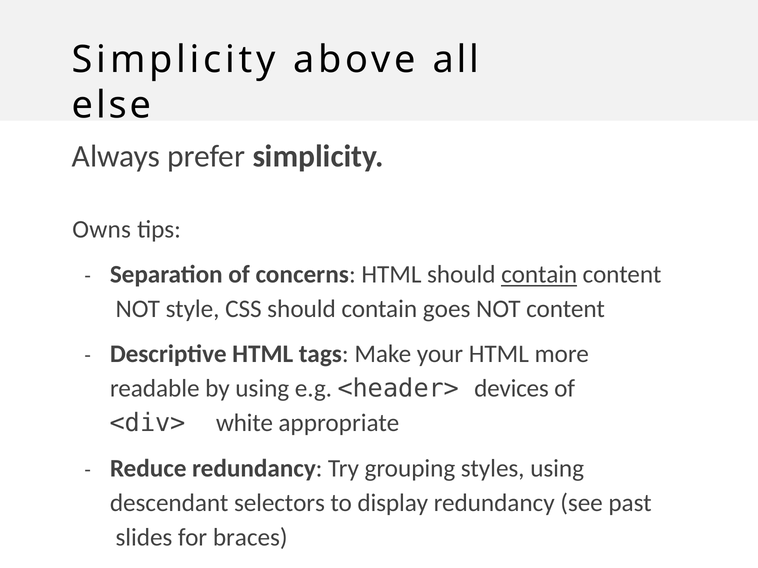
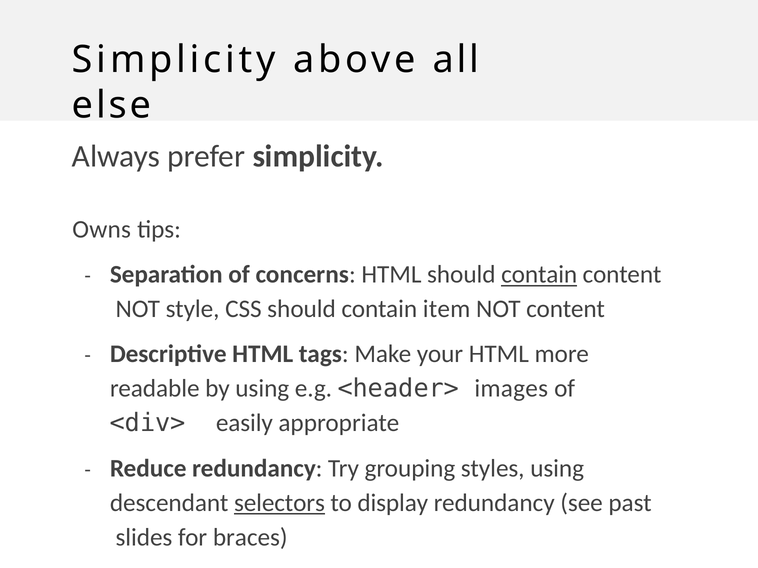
goes: goes -> item
devices: devices -> images
white: white -> easily
selectors underline: none -> present
